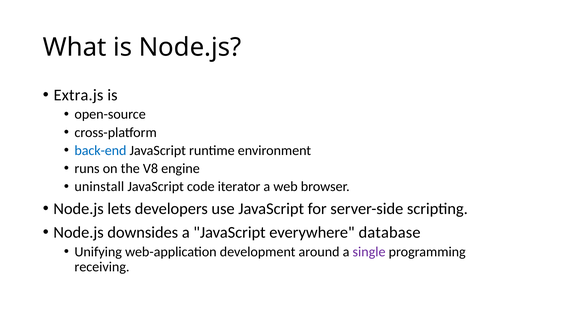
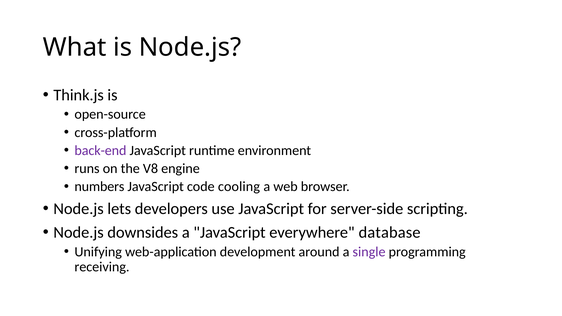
Extra.js: Extra.js -> Think.js
back-end colour: blue -> purple
uninstall: uninstall -> numbers
iterator: iterator -> cooling
